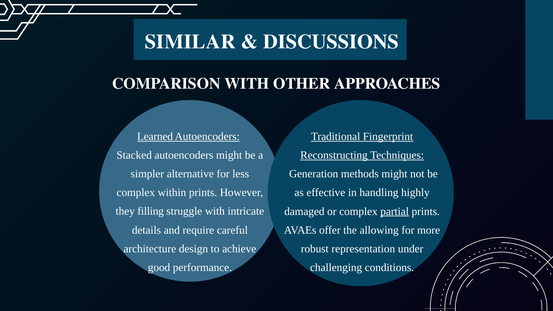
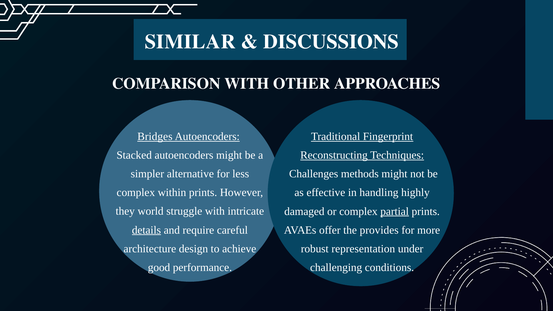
Learned: Learned -> Bridges
Generation: Generation -> Challenges
filling: filling -> world
details underline: none -> present
allowing: allowing -> provides
